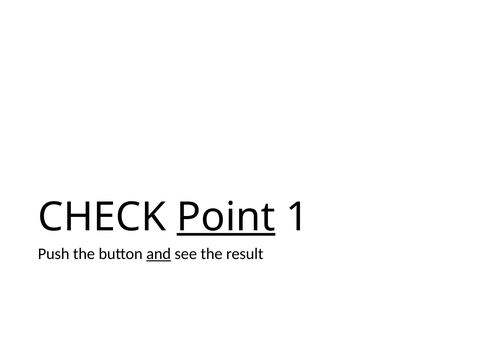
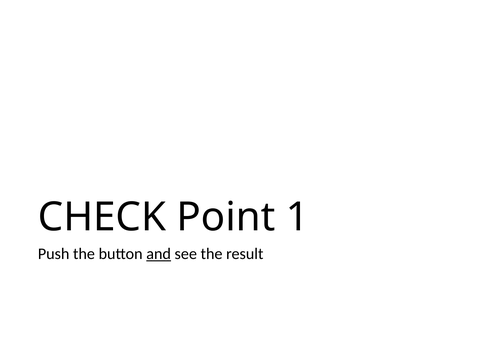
Point underline: present -> none
